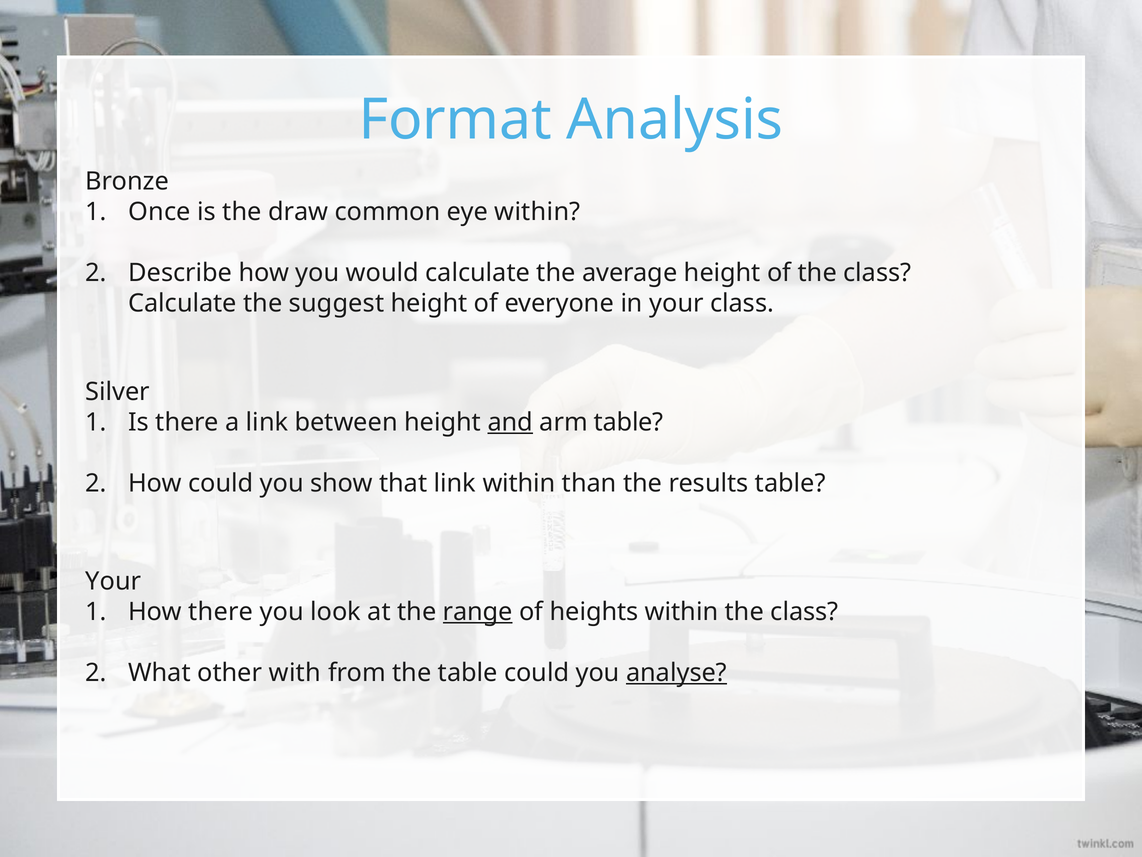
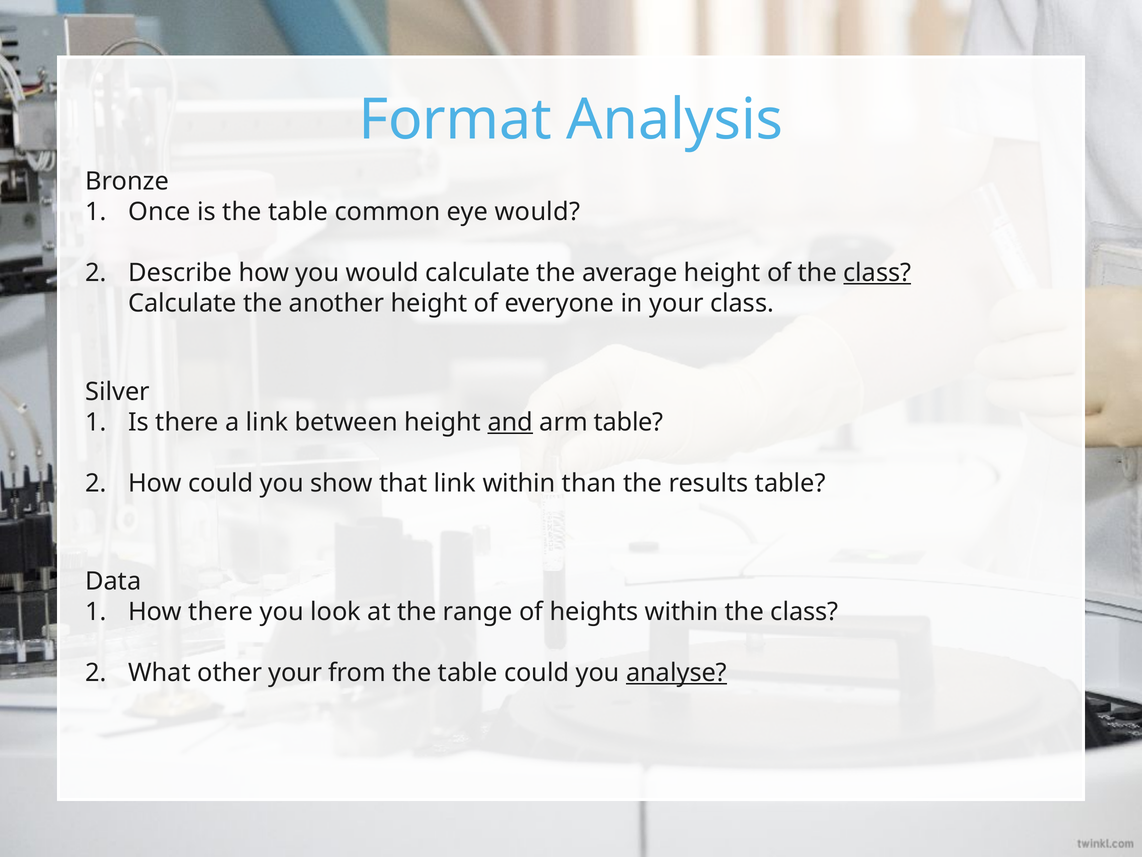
is the draw: draw -> table
eye within: within -> would
class at (877, 273) underline: none -> present
suggest: suggest -> another
Your at (113, 581): Your -> Data
range underline: present -> none
other with: with -> your
